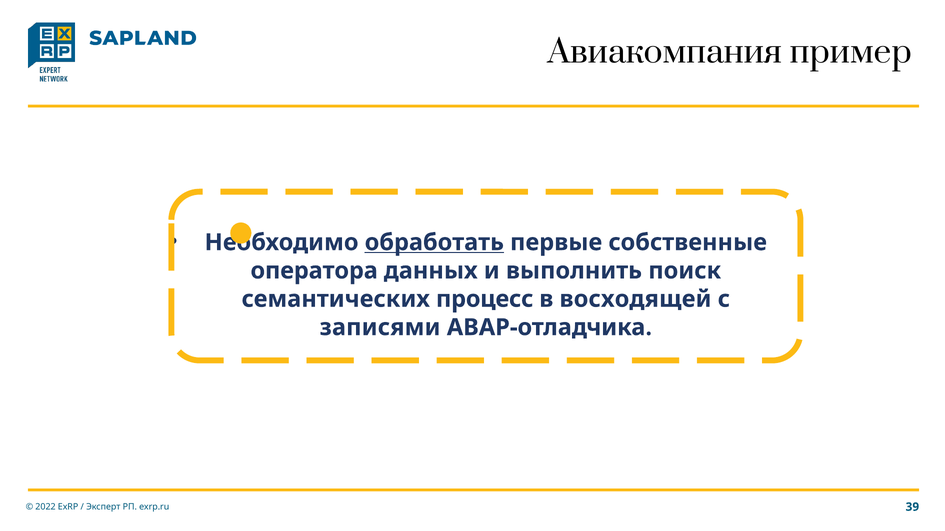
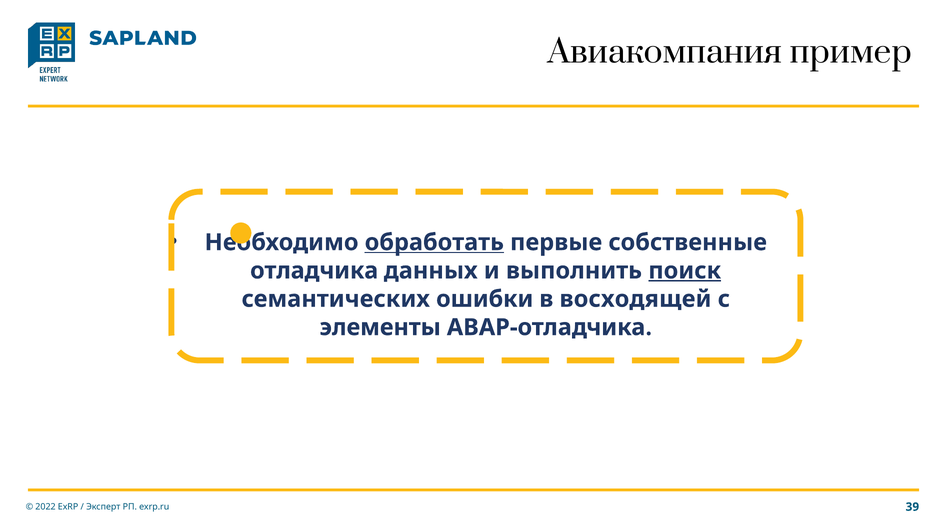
оператора: оператора -> отладчика
поиск underline: none -> present
процесс: процесс -> ошибки
записями: записями -> элементы
